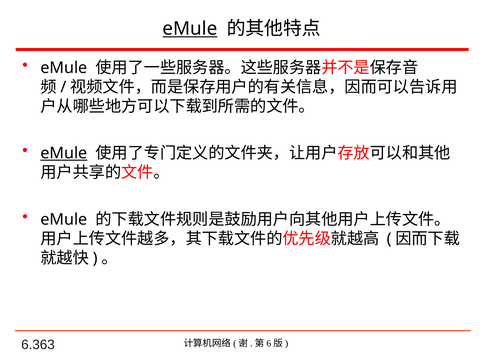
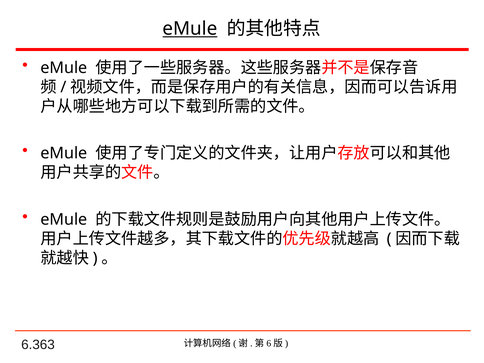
eMule at (64, 153) underline: present -> none
